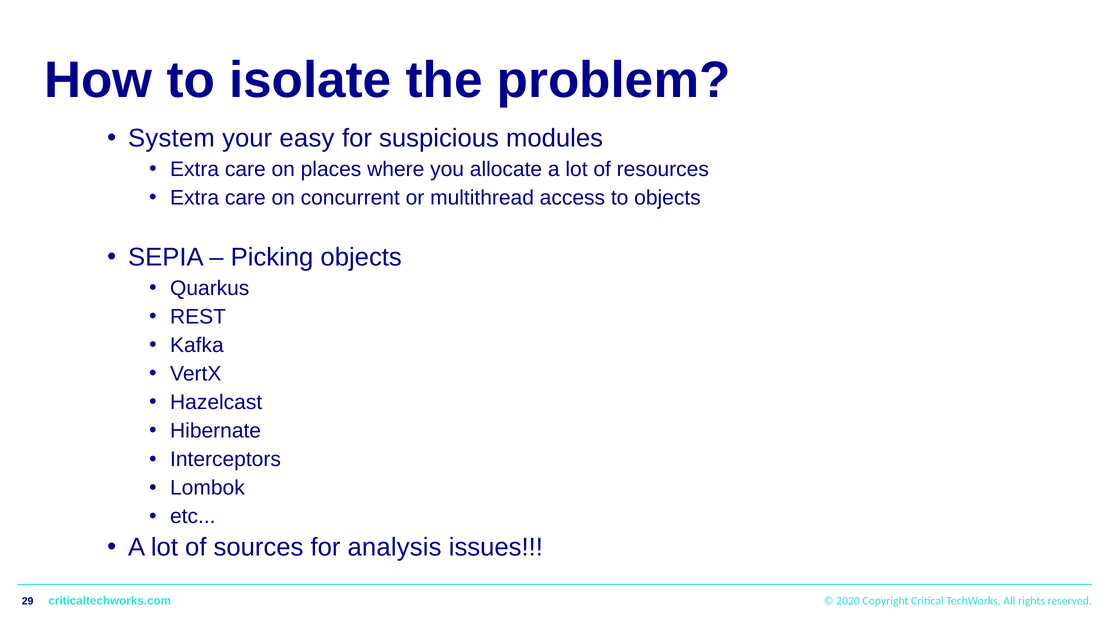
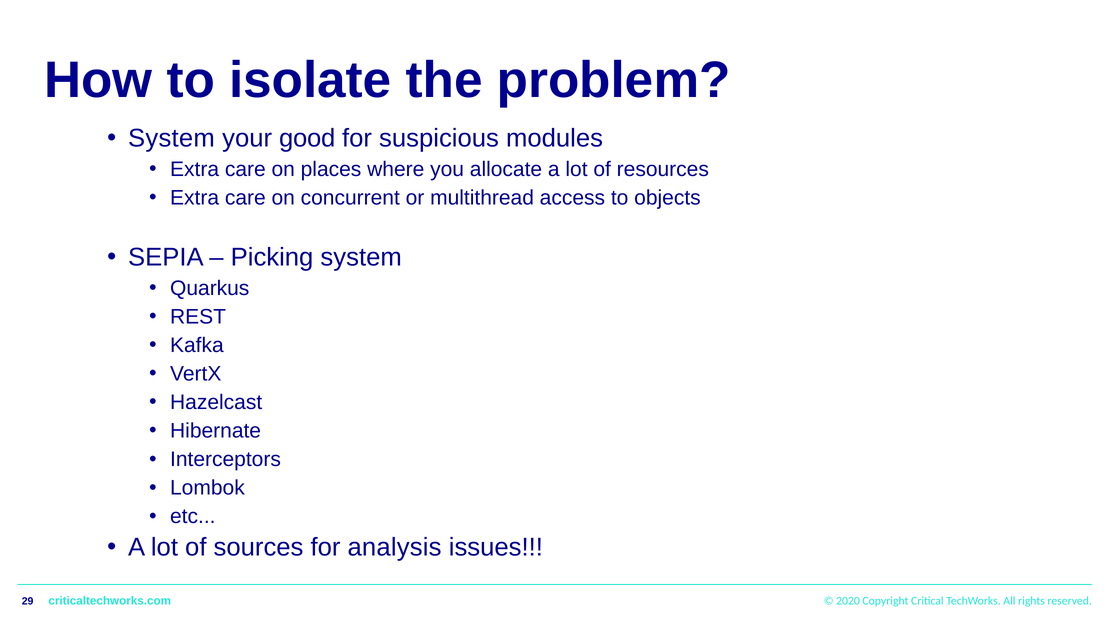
easy: easy -> good
Picking objects: objects -> system
